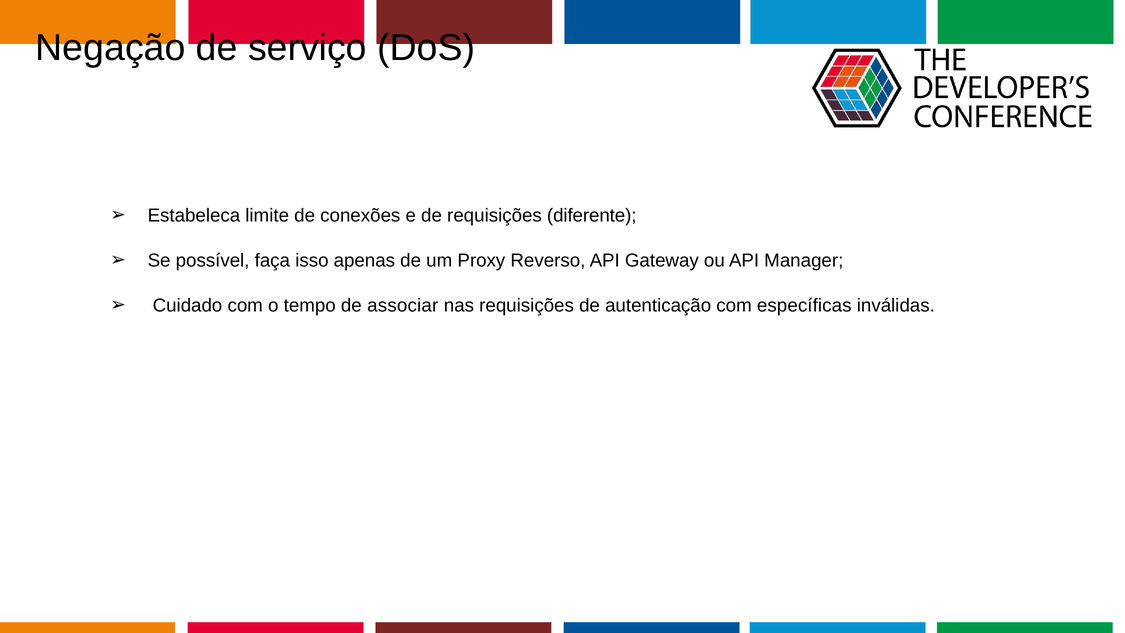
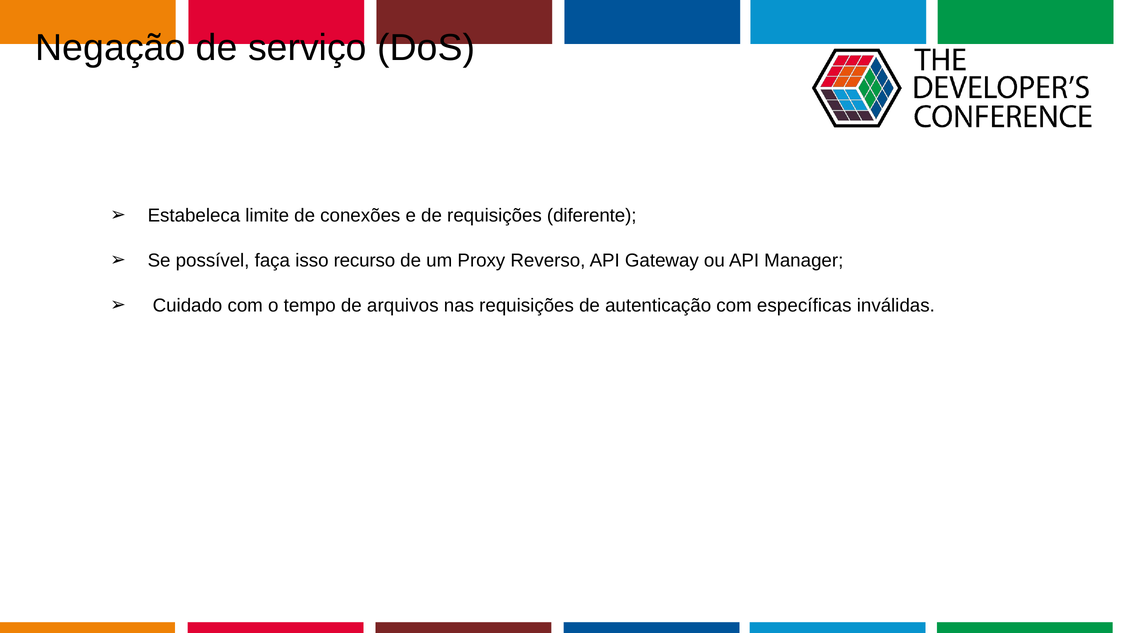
apenas: apenas -> recurso
associar: associar -> arquivos
